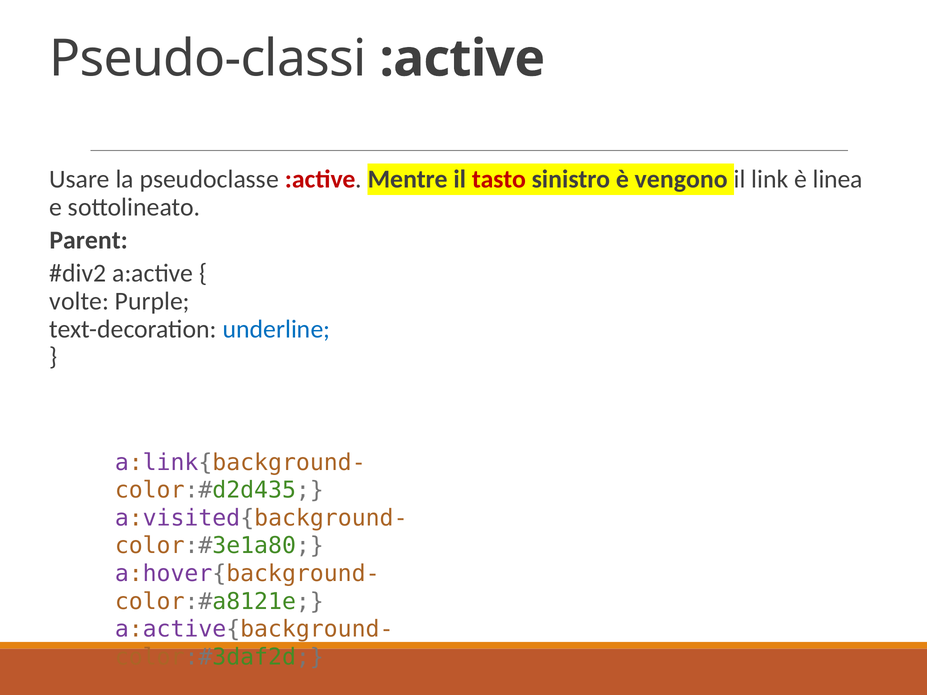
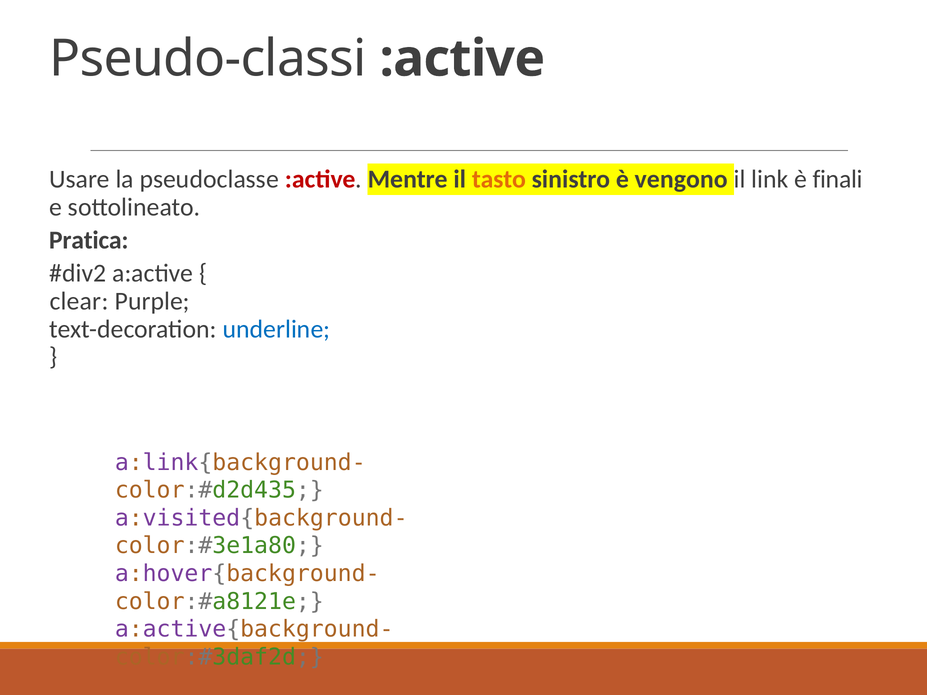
tasto colour: red -> orange
linea: linea -> finali
Parent: Parent -> Pratica
volte: volte -> clear
